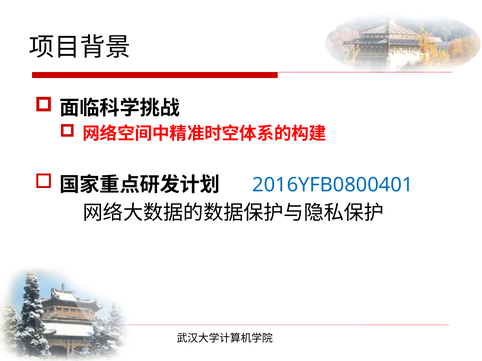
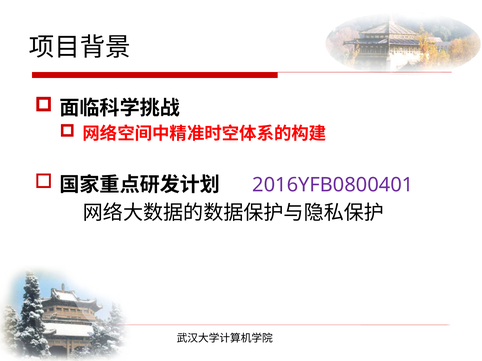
2016YFB0800401 colour: blue -> purple
